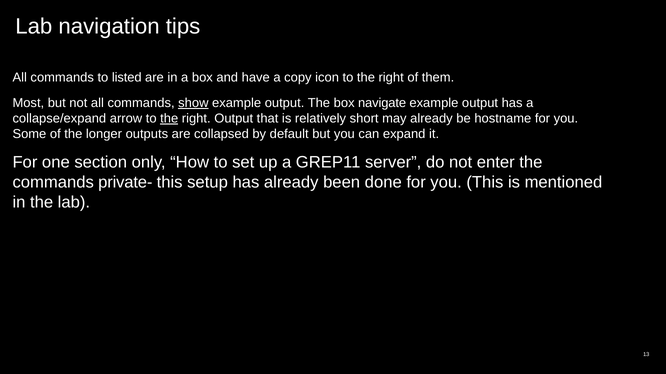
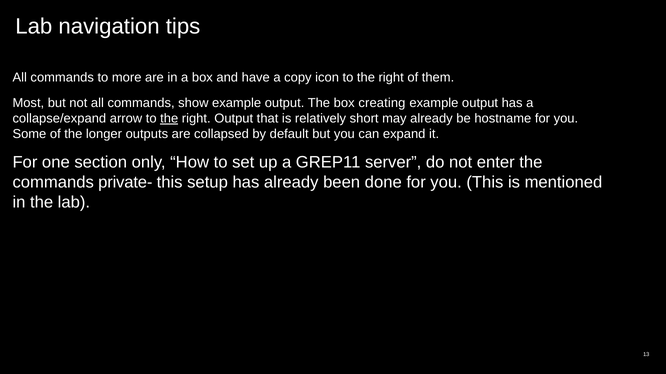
listed: listed -> more
show underline: present -> none
navigate: navigate -> creating
